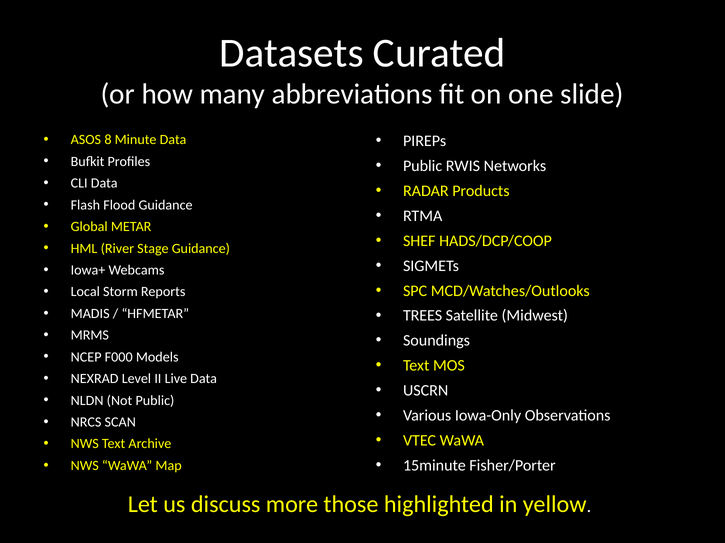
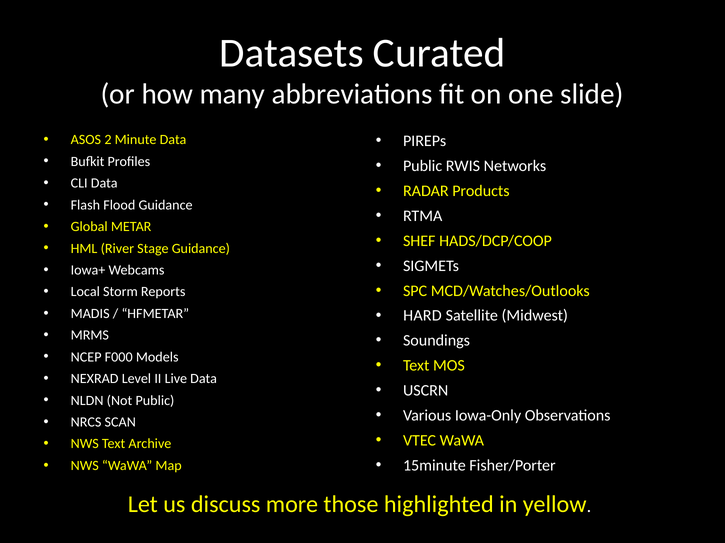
8: 8 -> 2
TREES: TREES -> HARD
